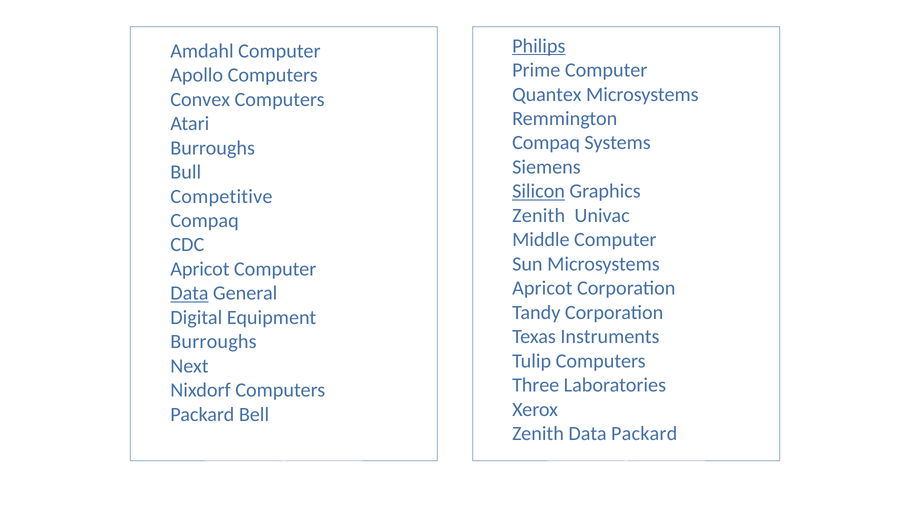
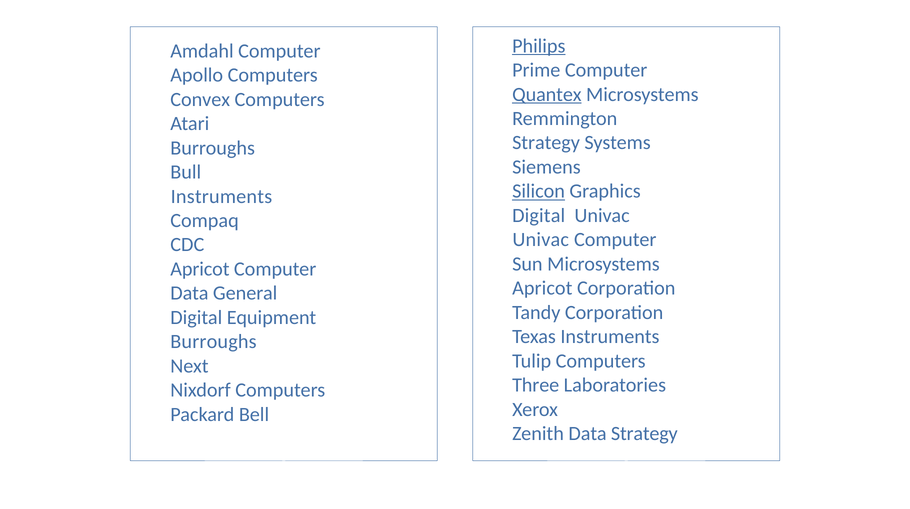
Quantex underline: none -> present
Compaq at (546, 143): Compaq -> Strategy
Competitive at (221, 197): Competitive -> Instruments
Zenith at (539, 216): Zenith -> Digital
Middle at (541, 240): Middle -> Univac
Data at (189, 294) underline: present -> none
Data Packard: Packard -> Strategy
